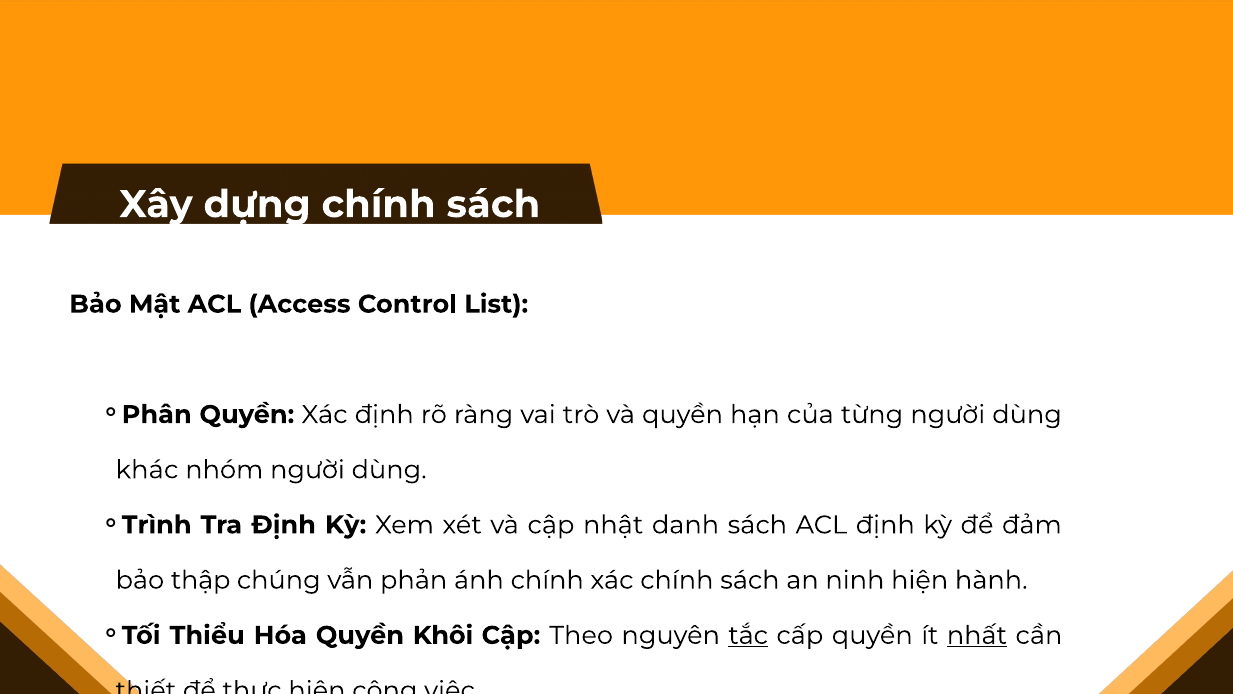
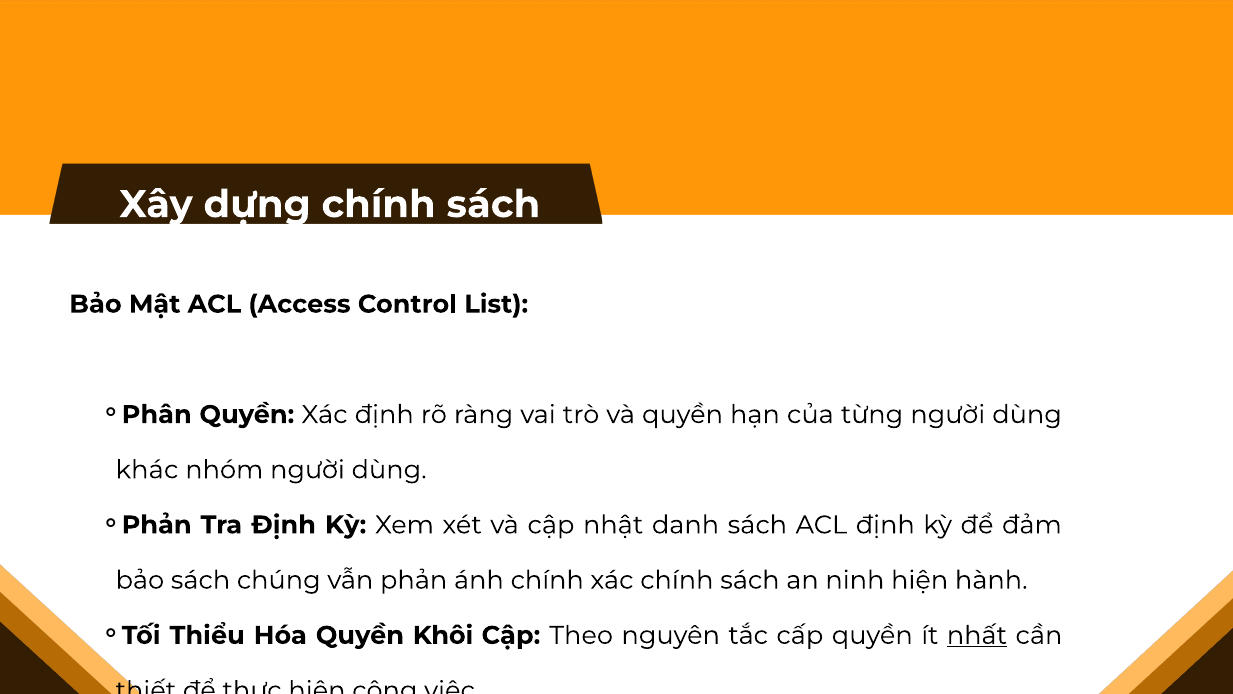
Trình at (157, 525): Trình -> Phản
bảo thập: thập -> sách
tắc underline: present -> none
